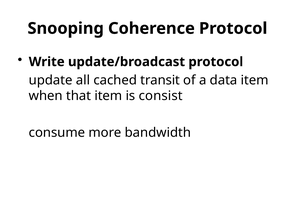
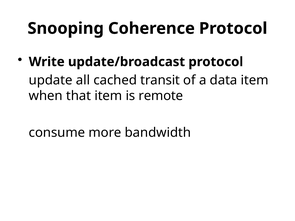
consist: consist -> remote
